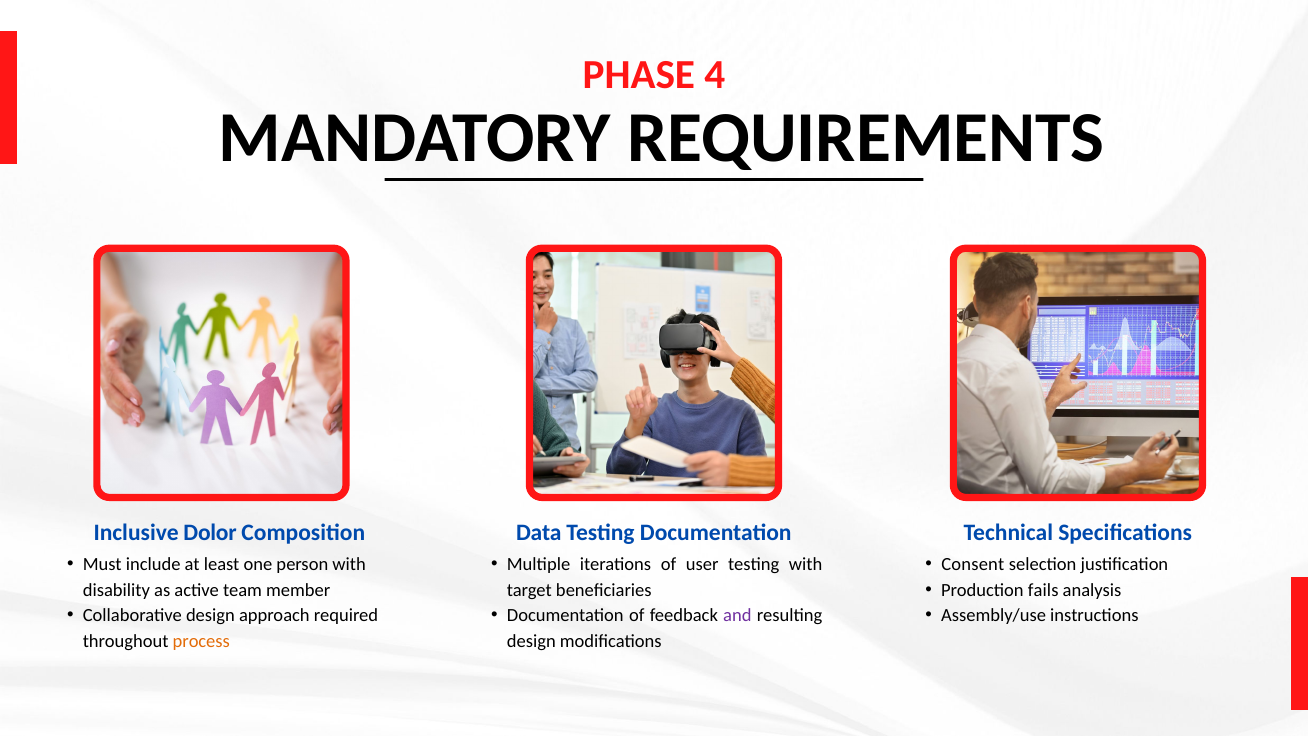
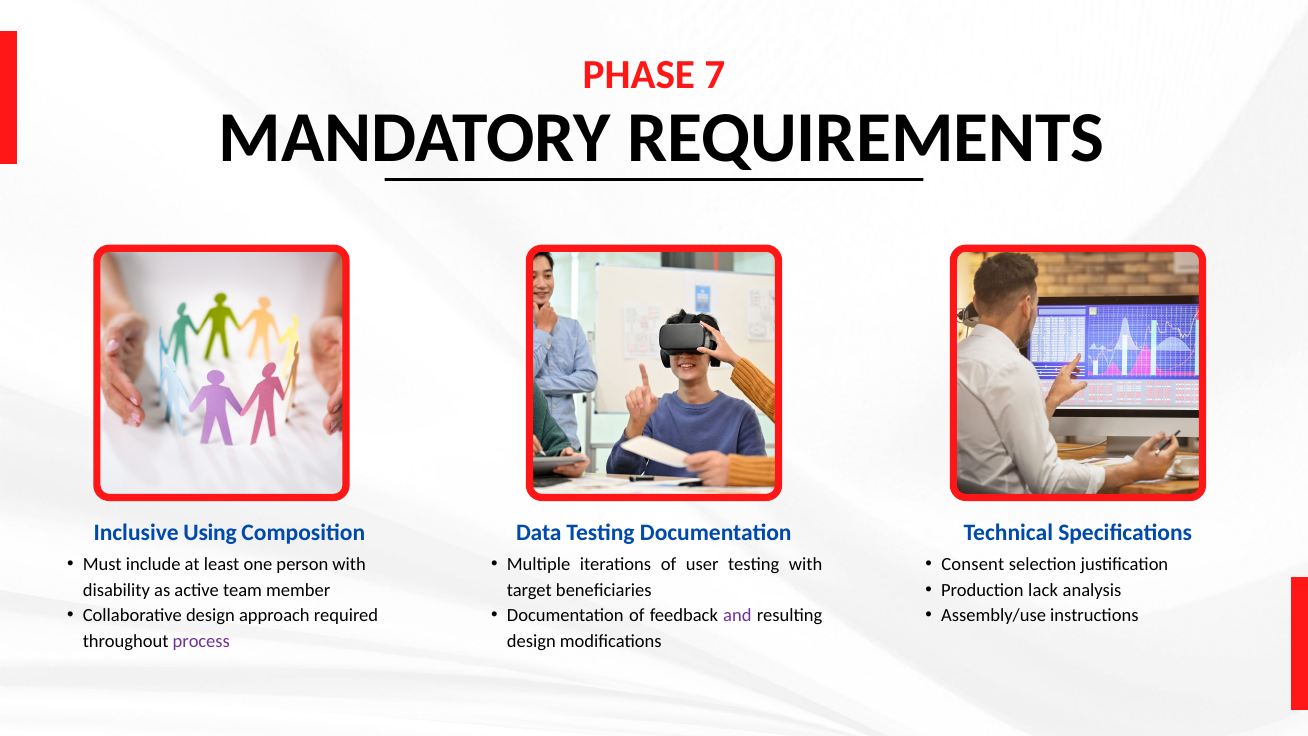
4: 4 -> 7
Dolor: Dolor -> Using
fails: fails -> lack
process colour: orange -> purple
